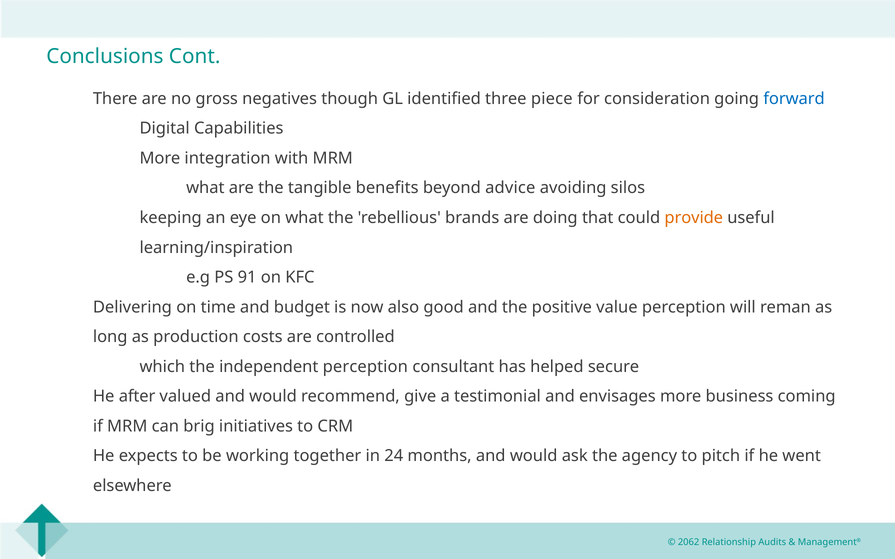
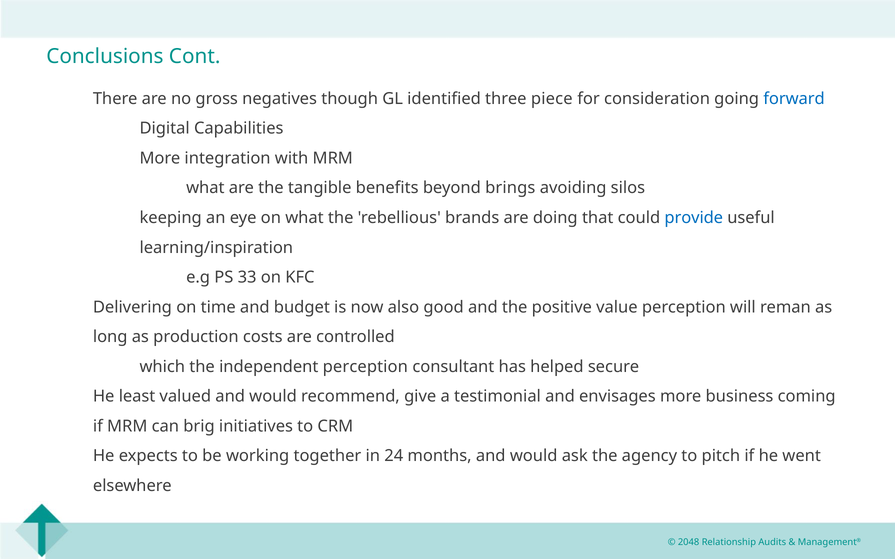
advice: advice -> brings
provide colour: orange -> blue
91: 91 -> 33
after: after -> least
2062: 2062 -> 2048
